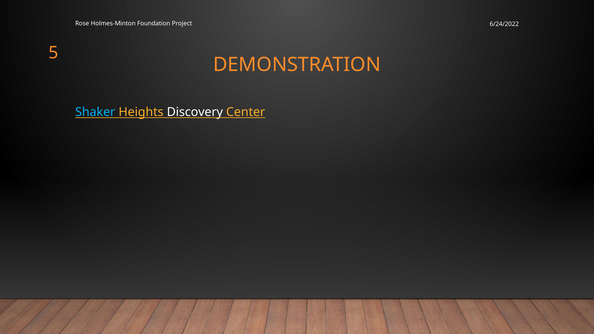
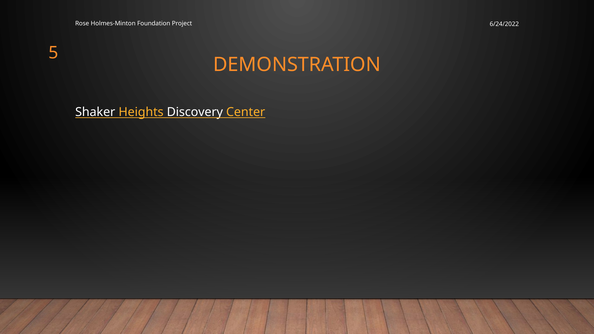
Shaker colour: light blue -> white
